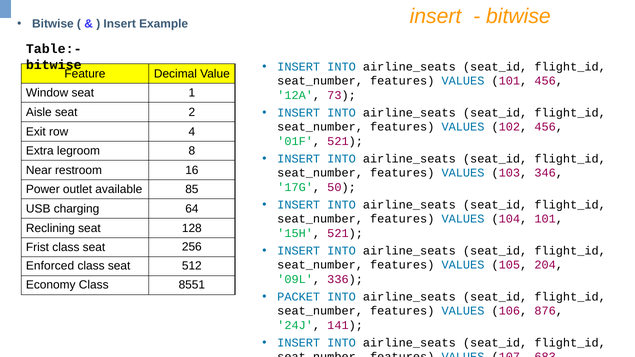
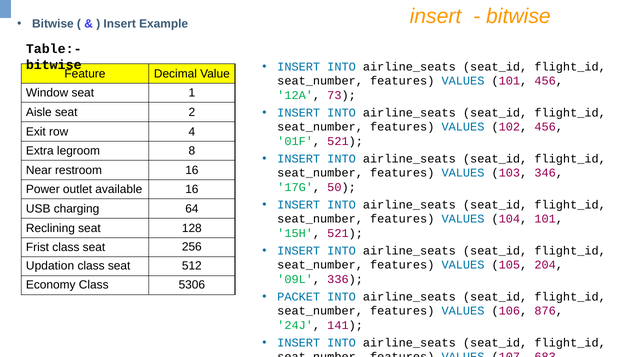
available 85: 85 -> 16
Enforced: Enforced -> Updation
8551: 8551 -> 5306
